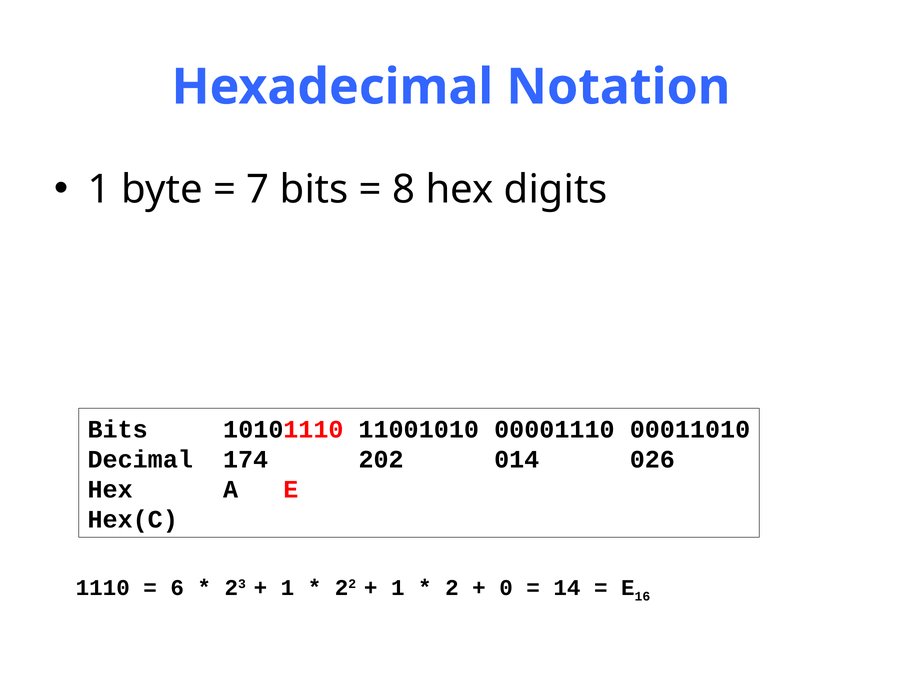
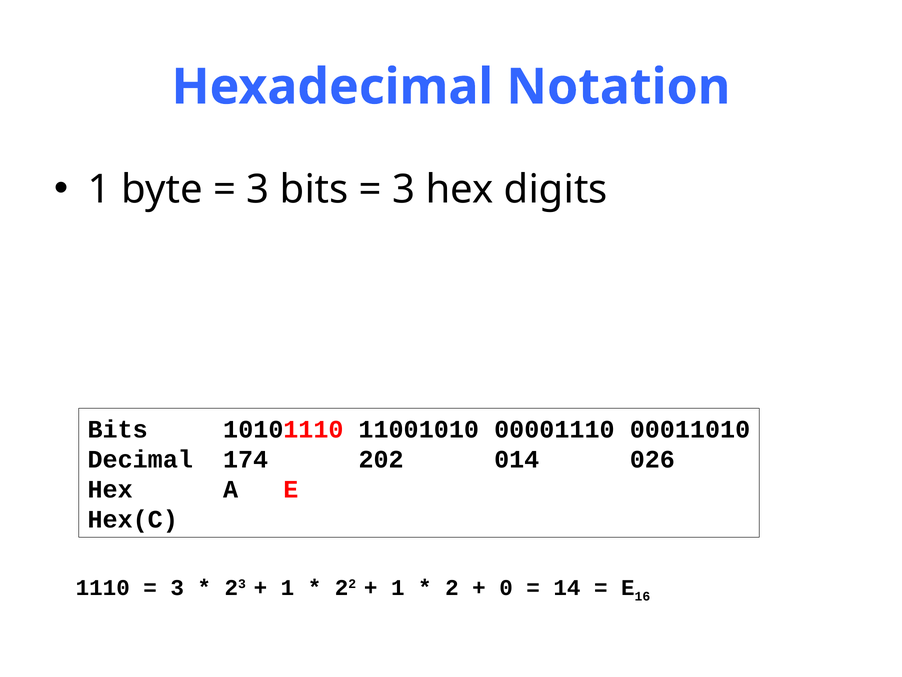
7 at (258, 189): 7 -> 3
8 at (404, 189): 8 -> 3
6 at (177, 587): 6 -> 3
